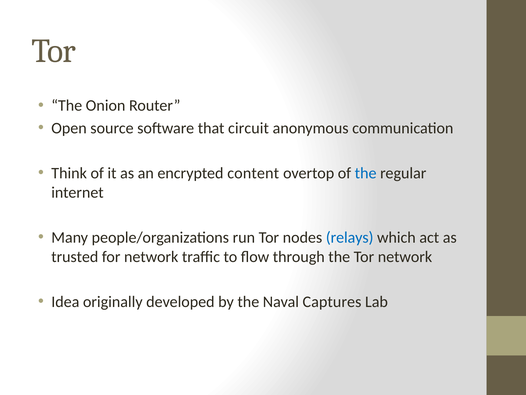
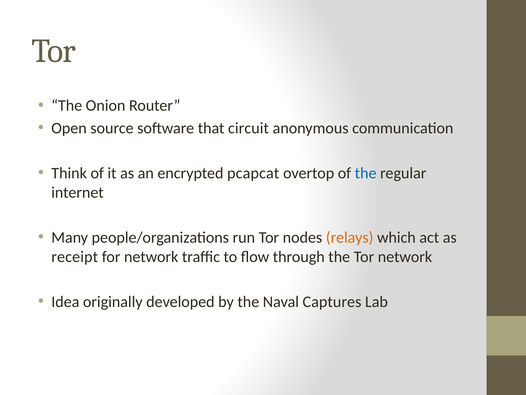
content: content -> pcapcat
relays colour: blue -> orange
trusted: trusted -> receipt
